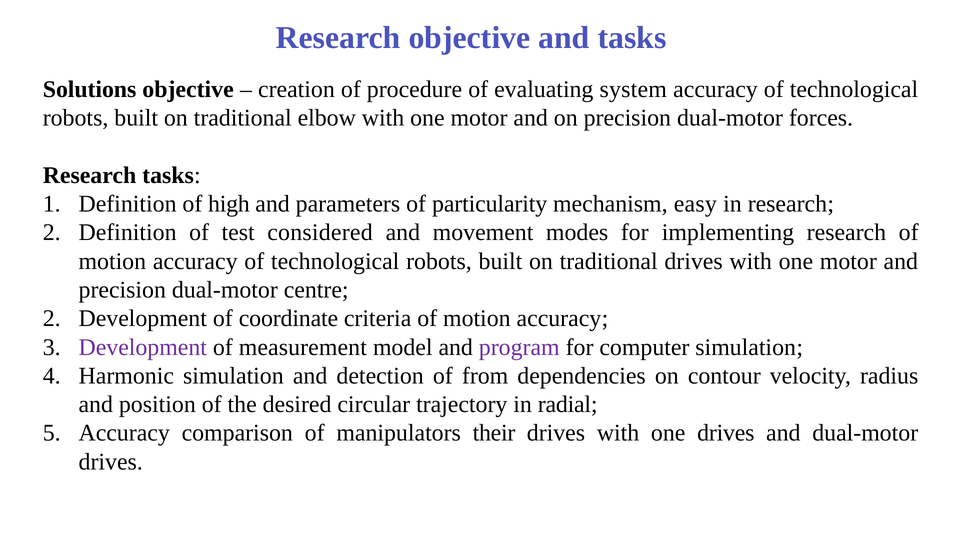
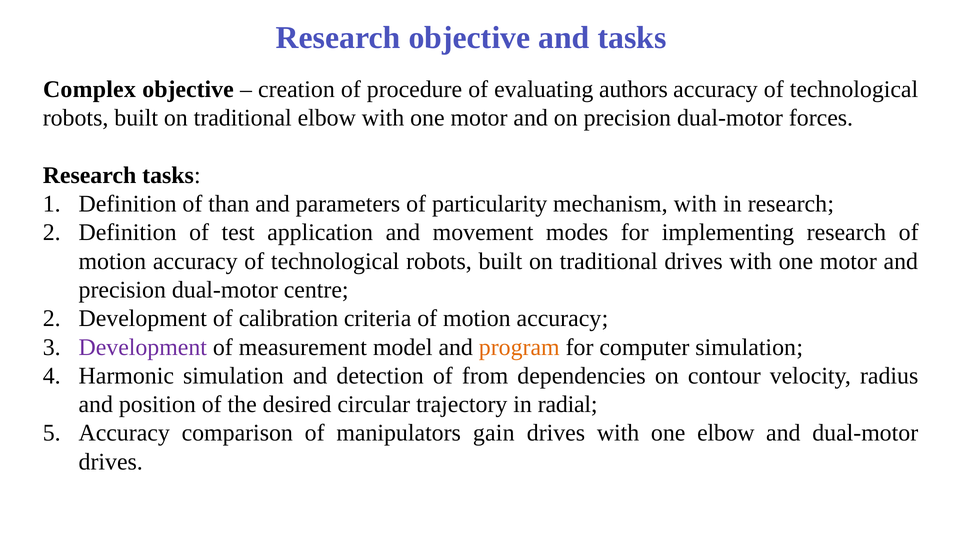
Solutions: Solutions -> Complex
system: system -> authors
high: high -> than
mechanism easy: easy -> with
considered: considered -> application
coordinate: coordinate -> calibration
program colour: purple -> orange
their: their -> gain
one drives: drives -> elbow
